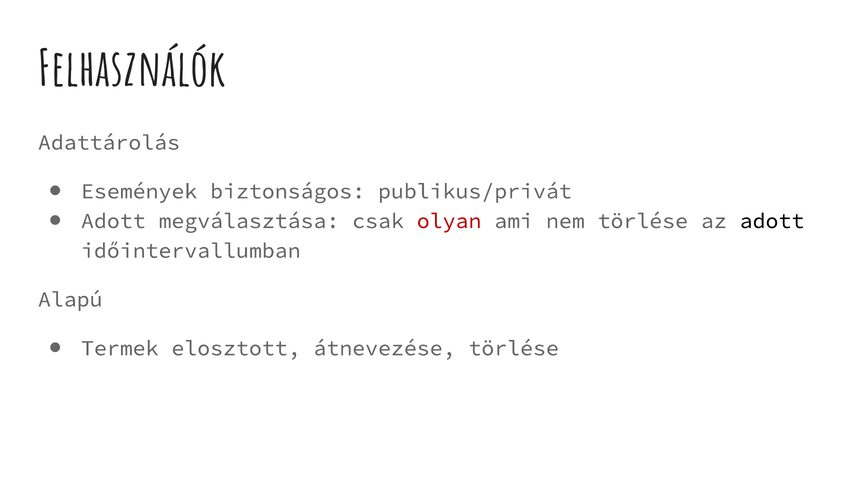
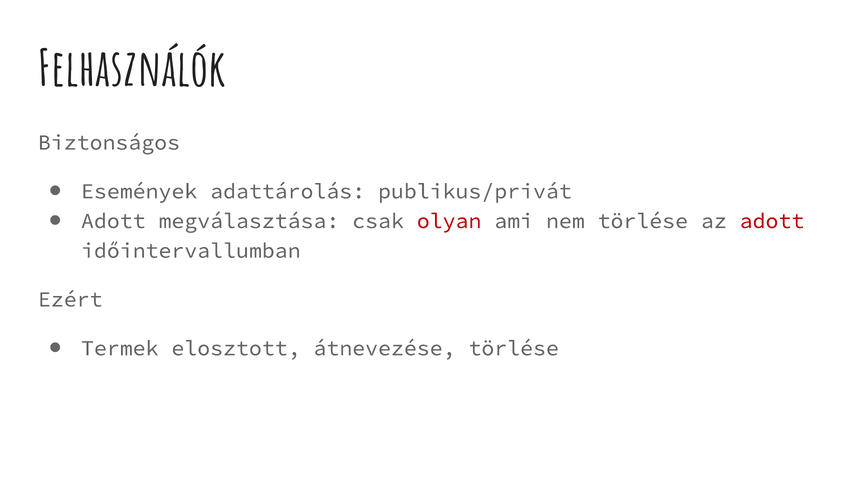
Adattárolás: Adattárolás -> Biztonságos
biztonságos: biztonságos -> adattárolás
adott at (772, 221) colour: black -> red
Alapú: Alapú -> Ezért
